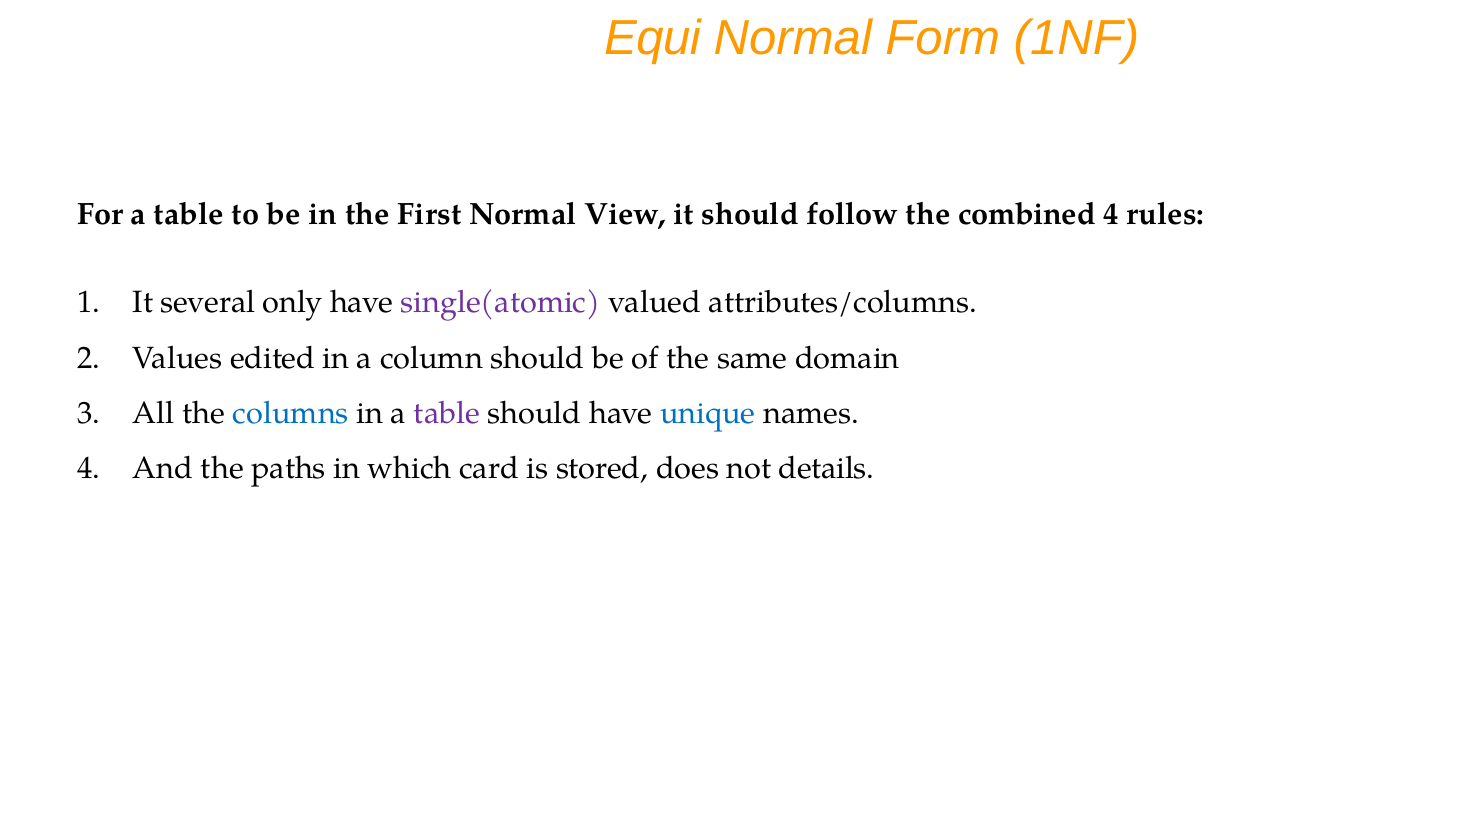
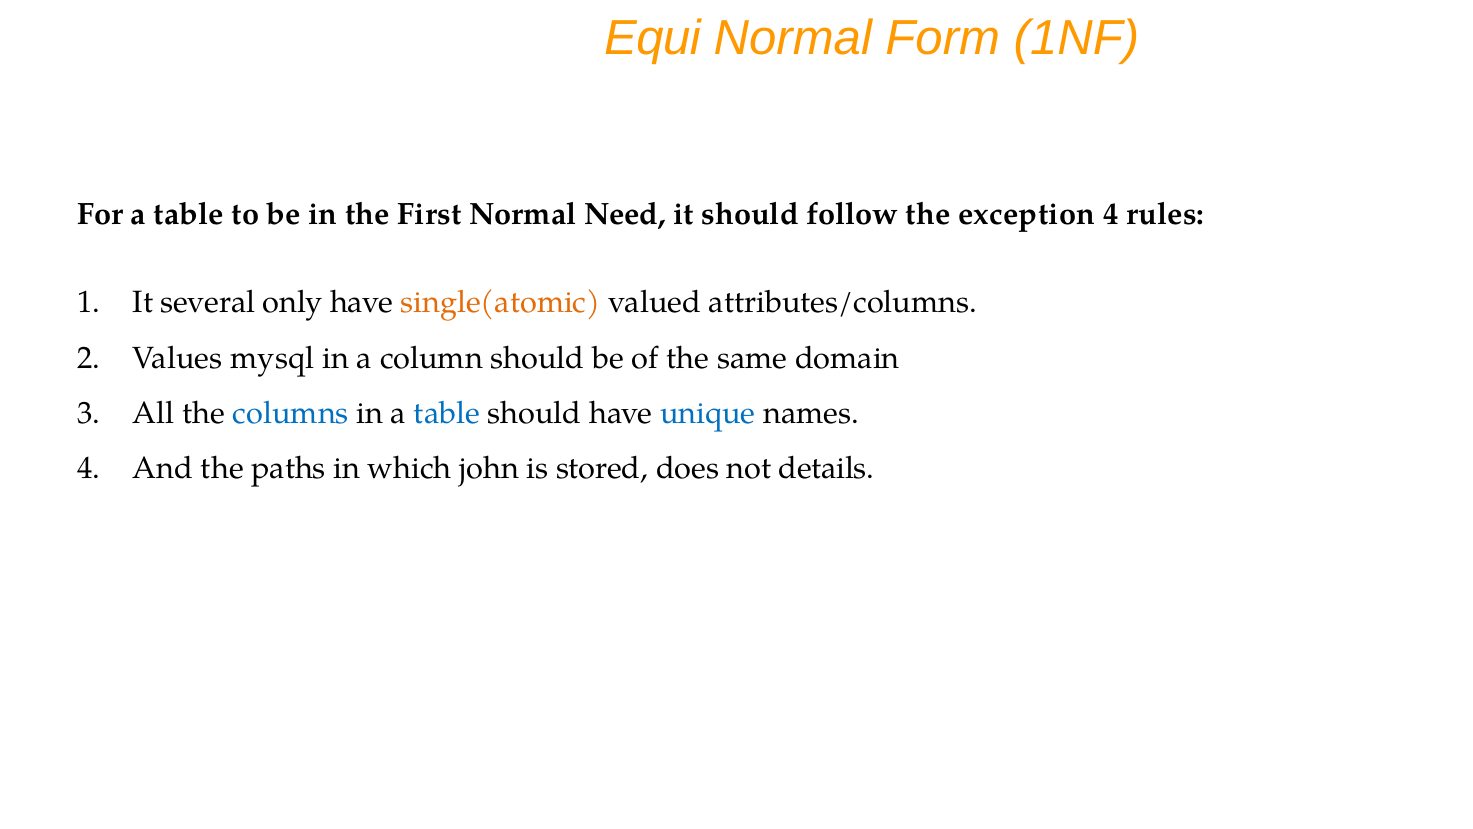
View: View -> Need
combined: combined -> exception
single(atomic colour: purple -> orange
edited: edited -> mysql
table at (447, 413) colour: purple -> blue
card: card -> john
